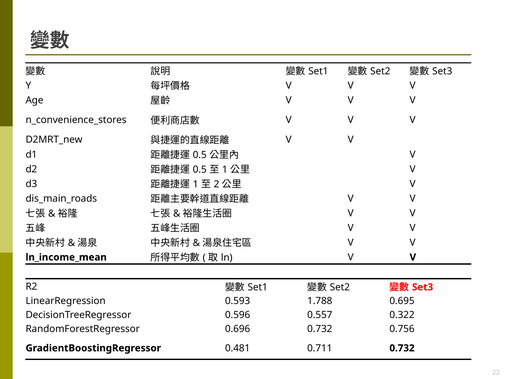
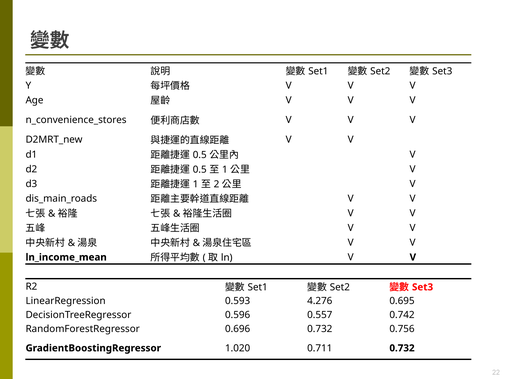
1.788: 1.788 -> 4.276
0.322: 0.322 -> 0.742
0.481: 0.481 -> 1.020
